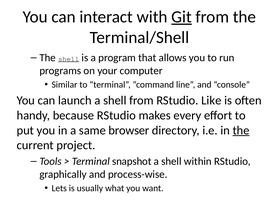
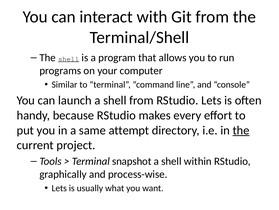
Git underline: present -> none
RStudio Like: Like -> Lets
browser: browser -> attempt
